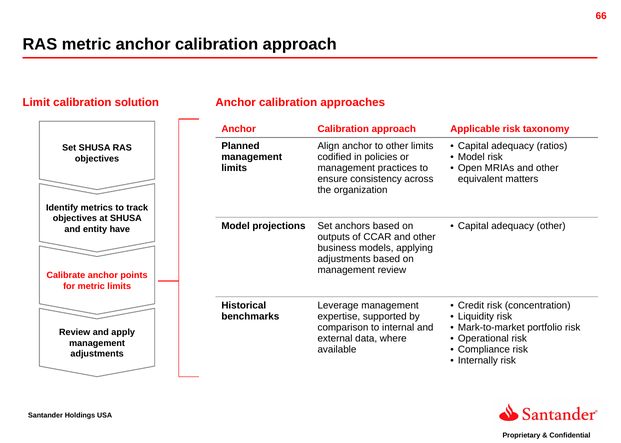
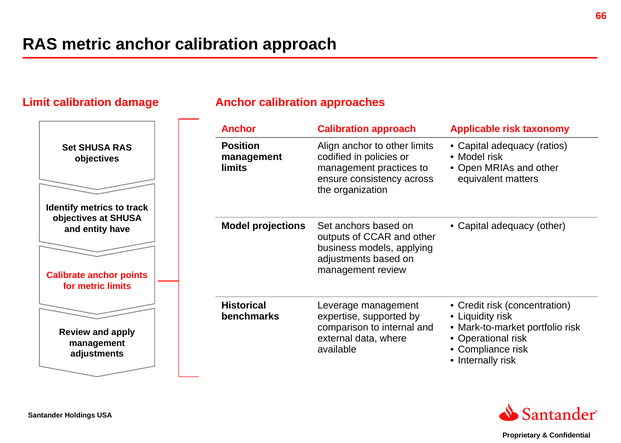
solution: solution -> damage
Planned: Planned -> Position
